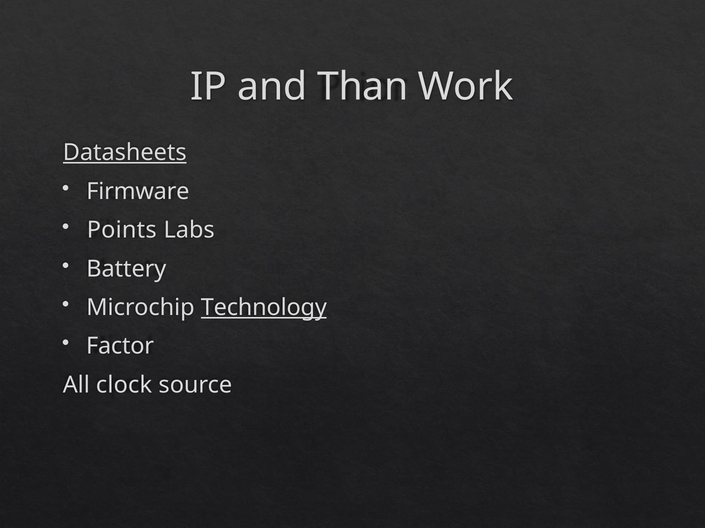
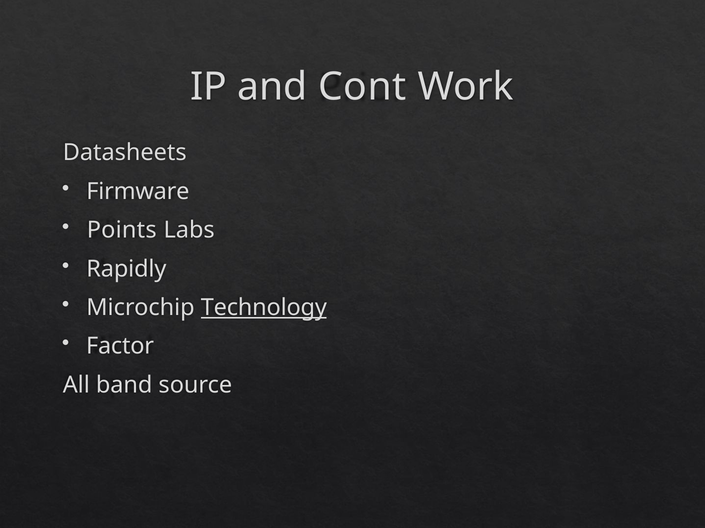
Than: Than -> Cont
Datasheets underline: present -> none
Battery: Battery -> Rapidly
clock: clock -> band
